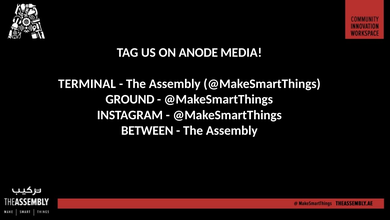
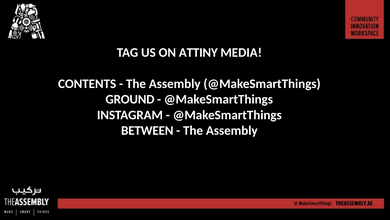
ANODE: ANODE -> ATTINY
TERMINAL: TERMINAL -> CONTENTS
